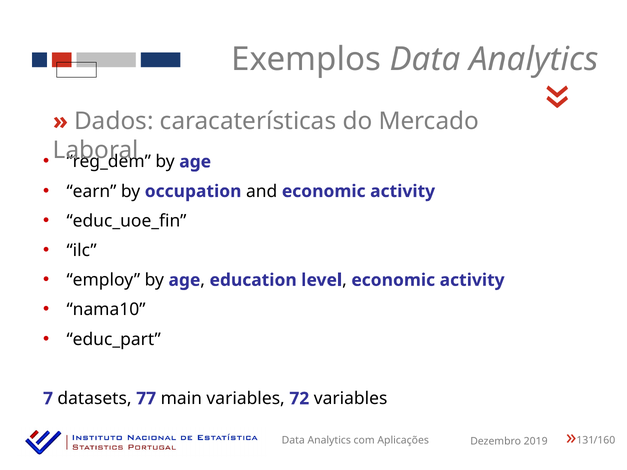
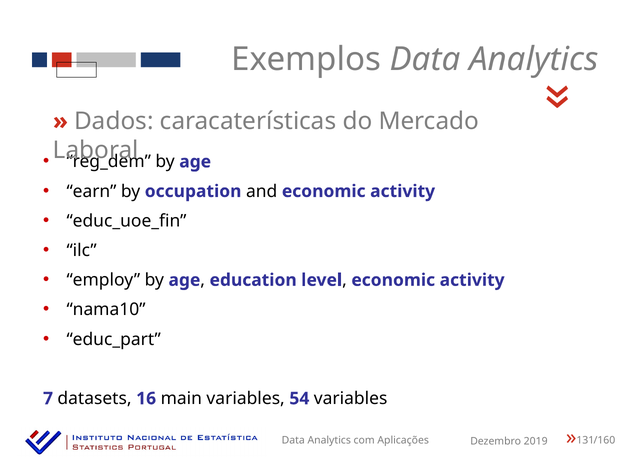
77: 77 -> 16
72: 72 -> 54
